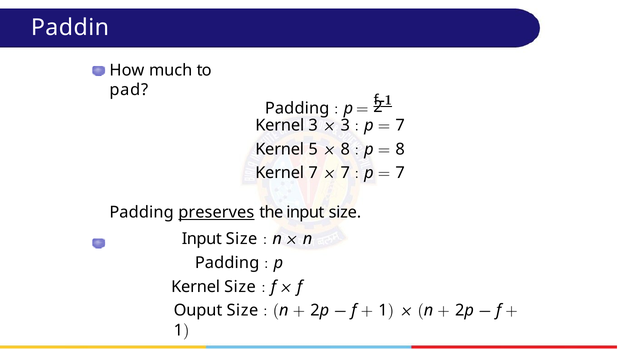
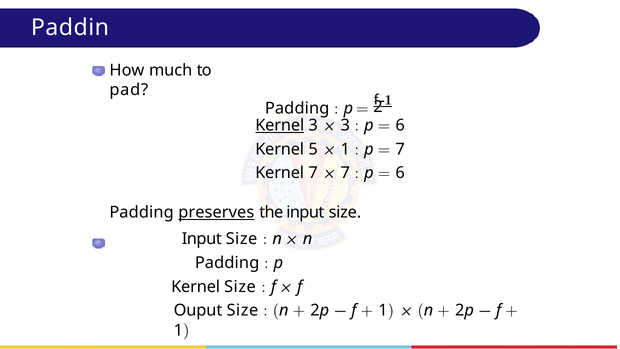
Kernel at (280, 125) underline: none -> present
7 at (400, 125): 7 -> 6
8 at (345, 149): 8 -> 1
8 at (400, 149): 8 -> 7
7 at (400, 173): 7 -> 6
